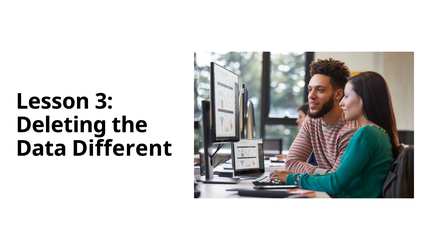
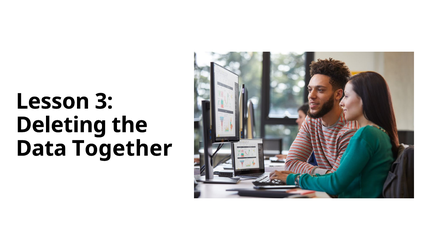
Different: Different -> Together
